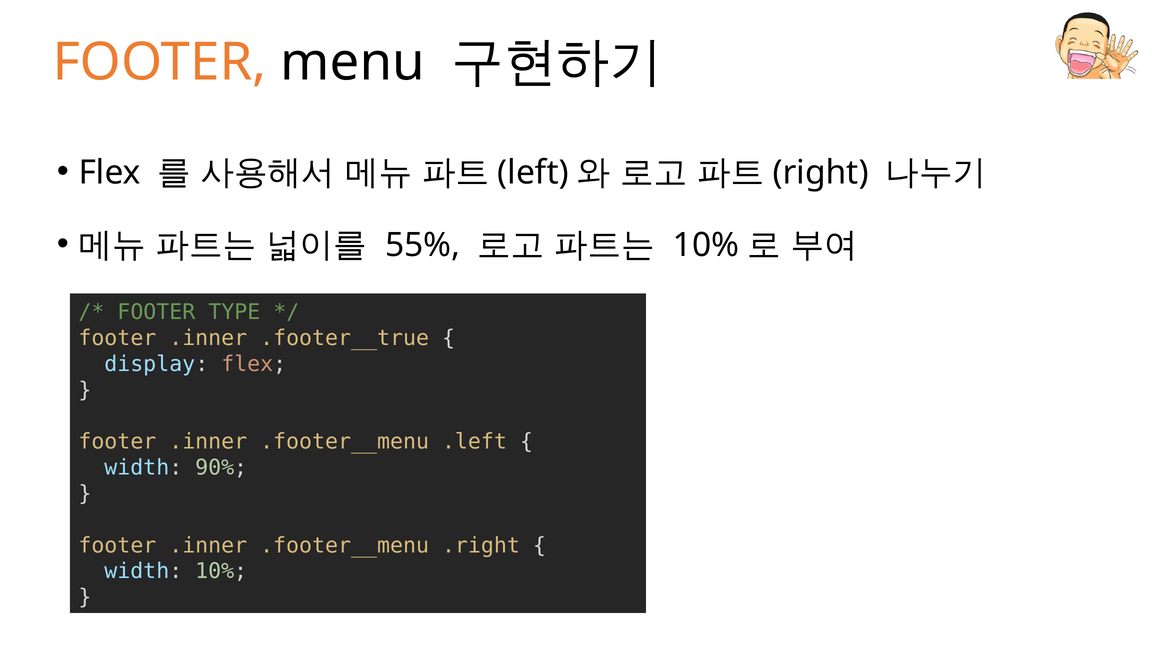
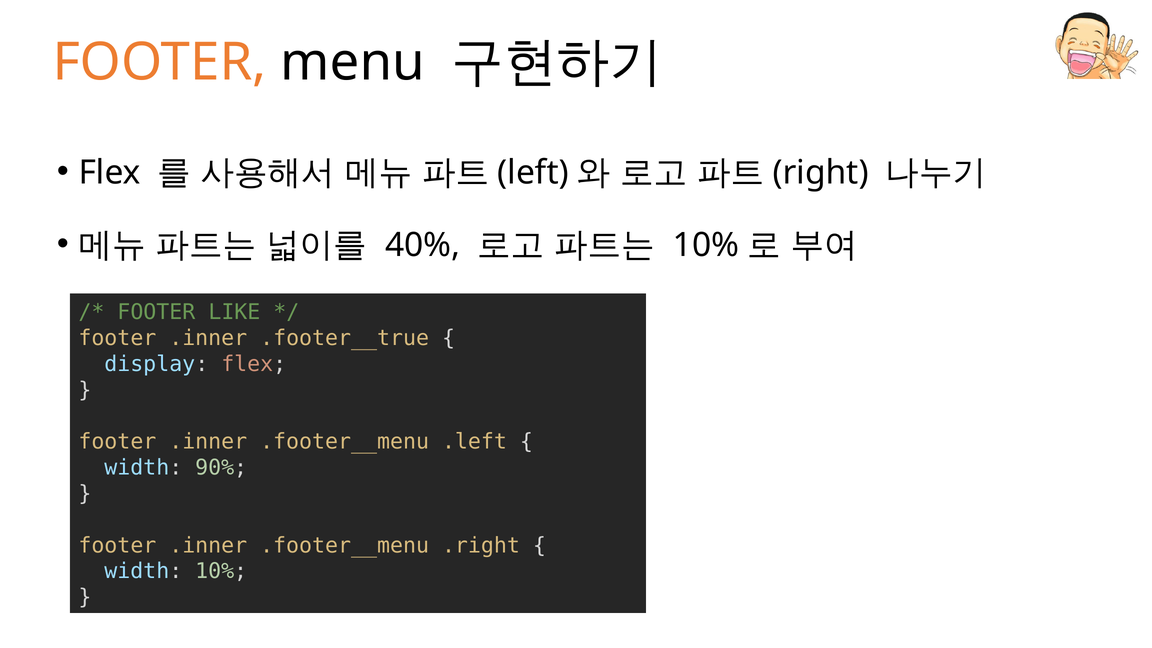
55%: 55% -> 40%
TYPE: TYPE -> LIKE
